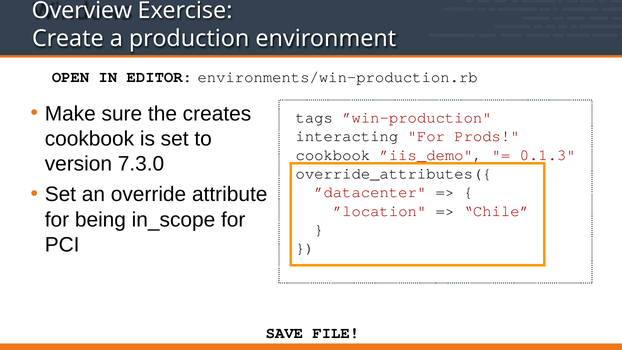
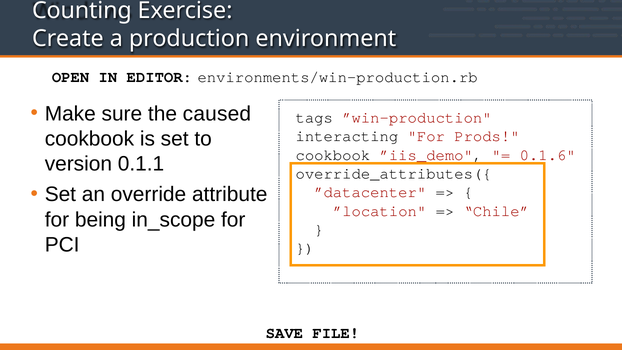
Overview: Overview -> Counting
creates: creates -> caused
0.1.3: 0.1.3 -> 0.1.6
7.3.0: 7.3.0 -> 0.1.1
